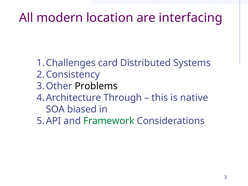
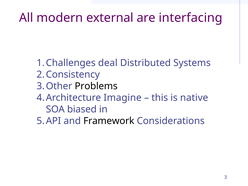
location: location -> external
card: card -> deal
Through: Through -> Imagine
Framework colour: green -> black
